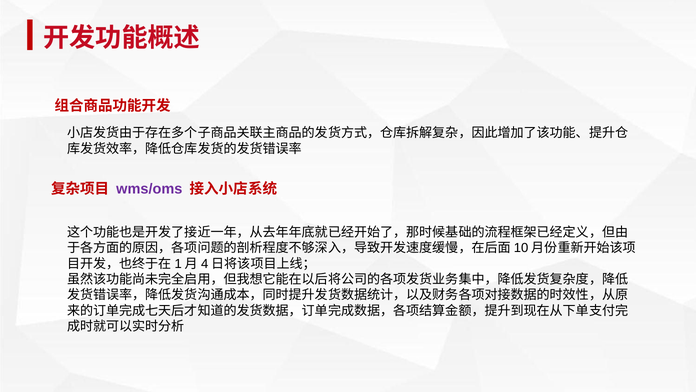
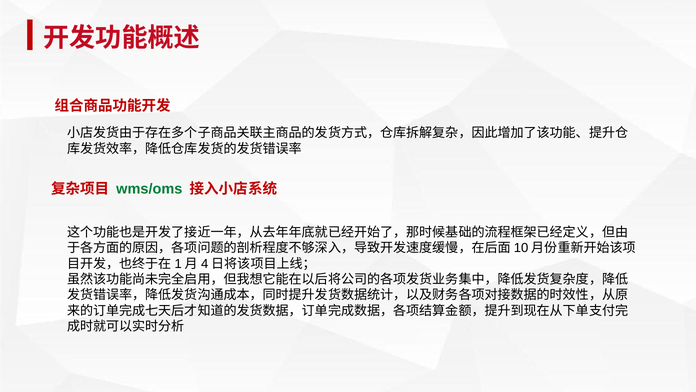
wms/oms colour: purple -> green
